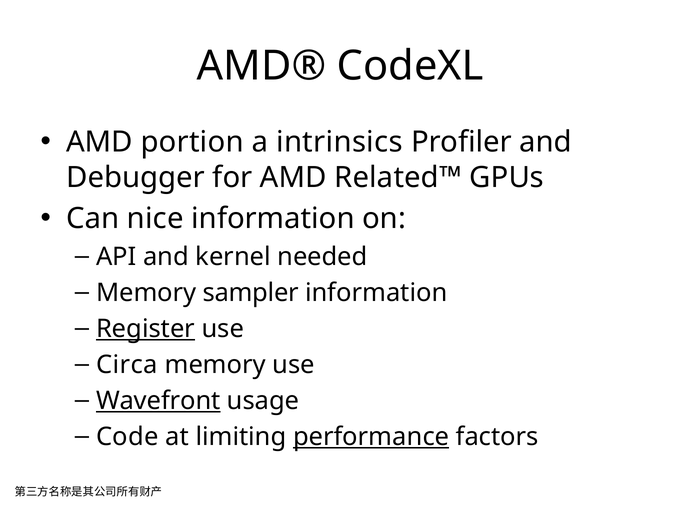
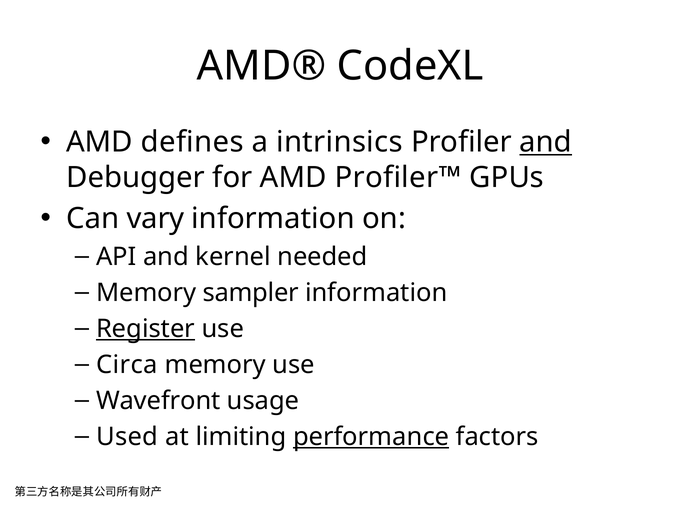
portion: portion -> defines
and at (546, 142) underline: none -> present
Related™: Related™ -> Profiler™
nice: nice -> vary
Wavefront underline: present -> none
Code: Code -> Used
